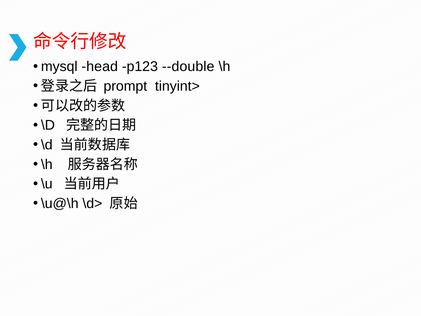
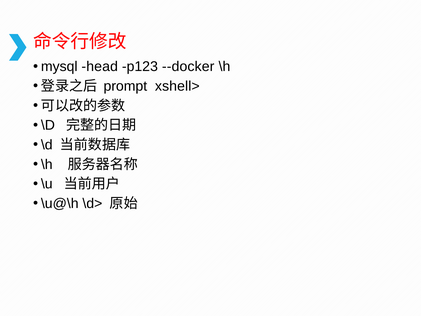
--double: --double -> --docker
tinyint>: tinyint> -> xshell>
